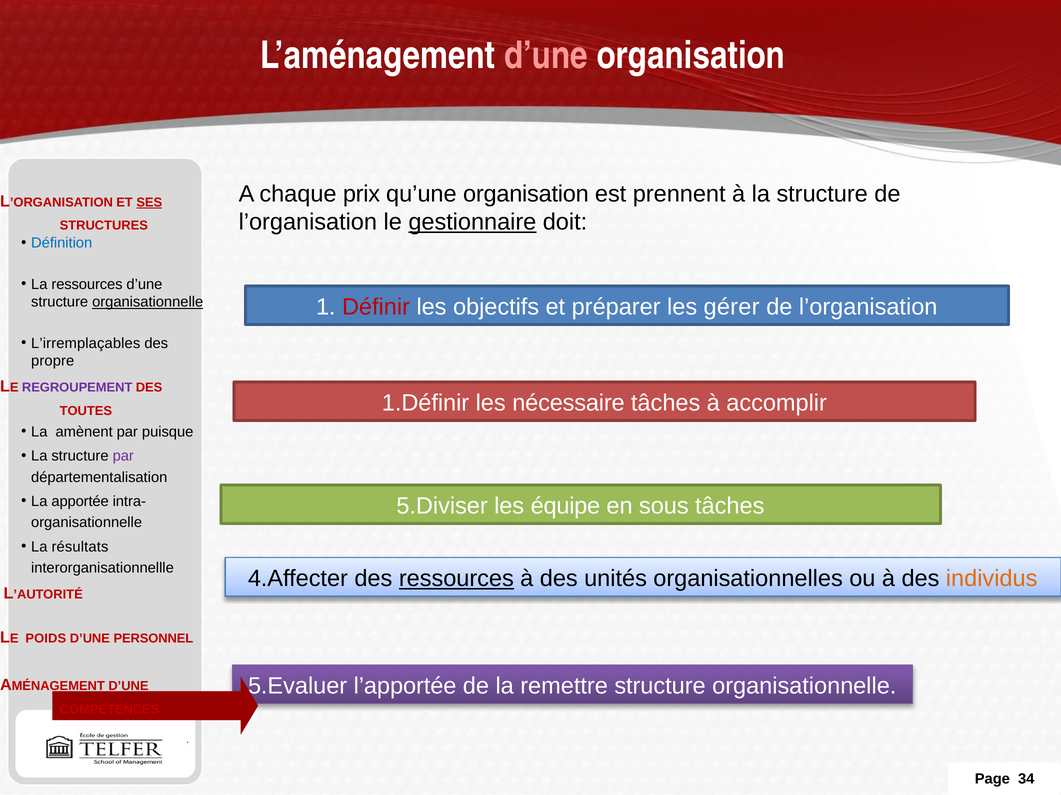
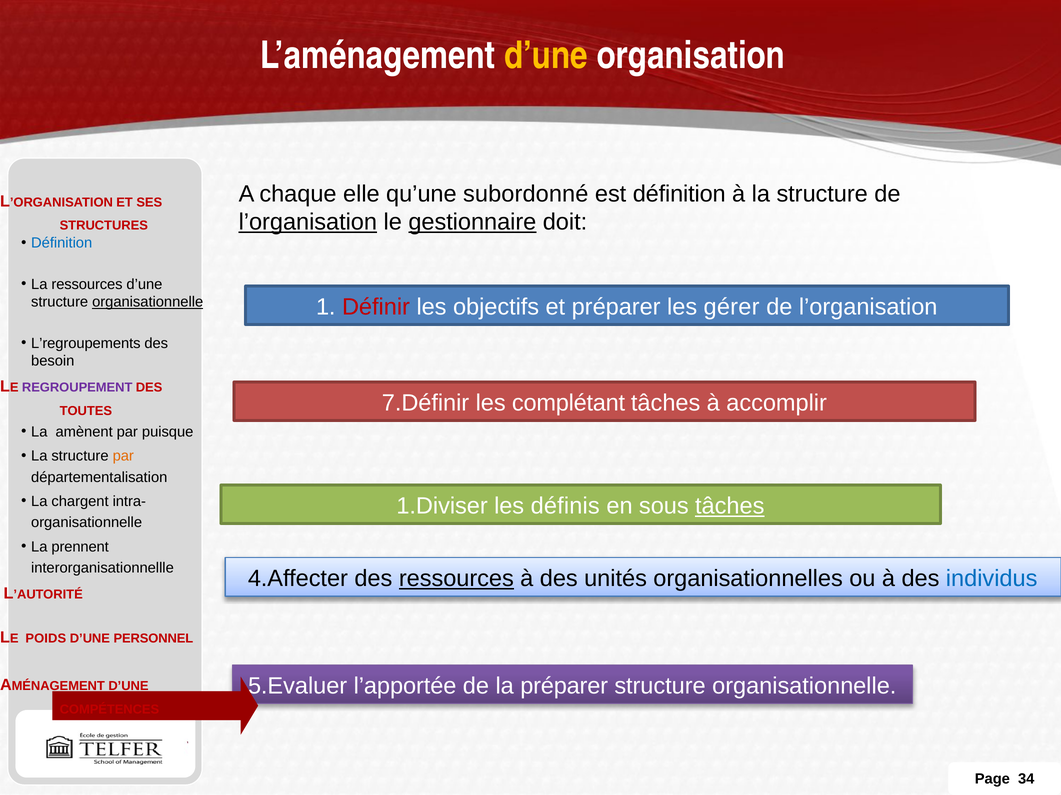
d’une at (546, 56) colour: pink -> yellow
prix: prix -> elle
qu’une organisation: organisation -> subordonné
est prennent: prennent -> définition
SES underline: present -> none
l’organisation at (308, 222) underline: none -> present
L’irremplaçables: L’irremplaçables -> L’regroupements
propre: propre -> besoin
1.Définir: 1.Définir -> 7.Définir
nécessaire: nécessaire -> complétant
par at (123, 456) colour: purple -> orange
apportée: apportée -> chargent
5.Diviser: 5.Diviser -> 1.Diviser
équipe: équipe -> définis
tâches at (730, 506) underline: none -> present
résultats: résultats -> prennent
individus colour: orange -> blue
la remettre: remettre -> préparer
